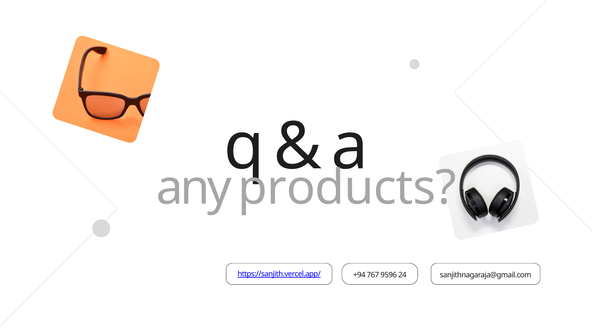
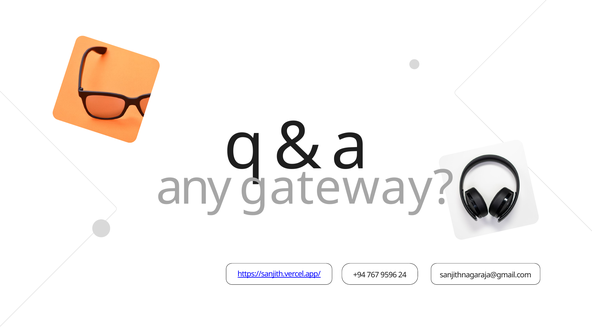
products: products -> gateway
